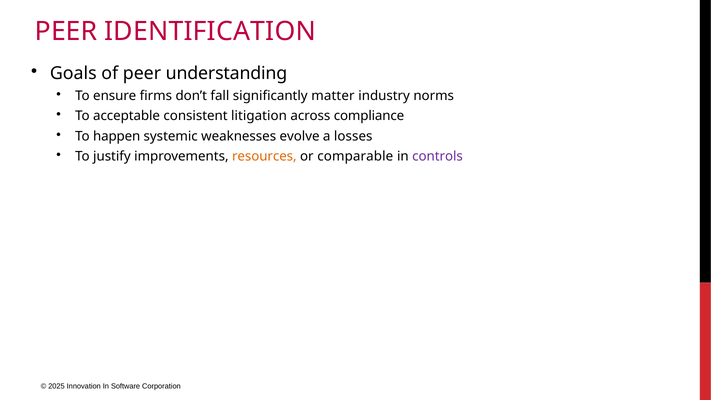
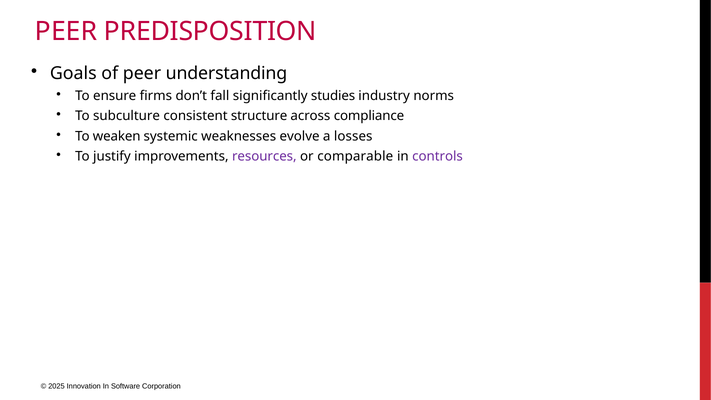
IDENTIFICATION: IDENTIFICATION -> PREDISPOSITION
matter: matter -> studies
acceptable: acceptable -> subculture
litigation: litigation -> structure
happen: happen -> weaken
resources colour: orange -> purple
